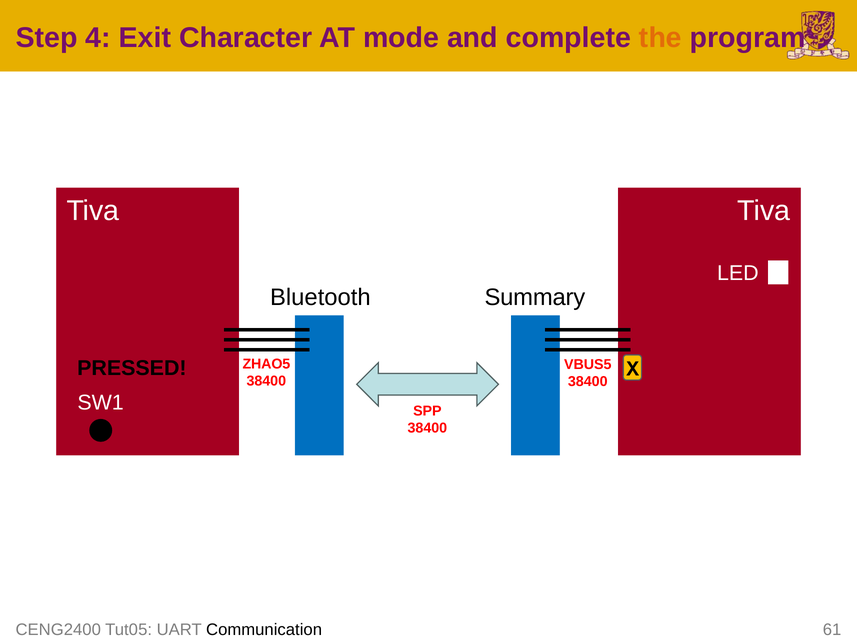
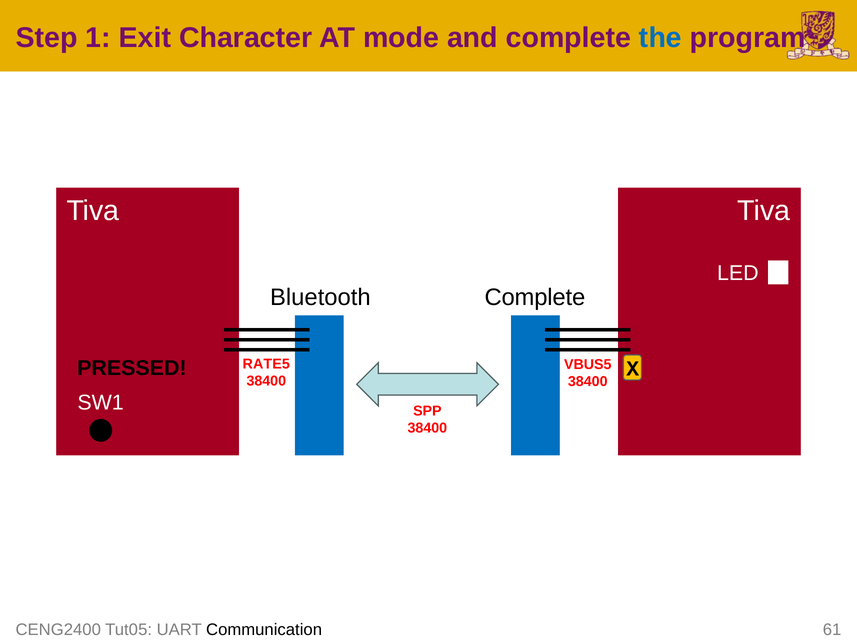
4: 4 -> 1
the colour: orange -> blue
Summary at (535, 297): Summary -> Complete
ZHAO5: ZHAO5 -> RATE5
